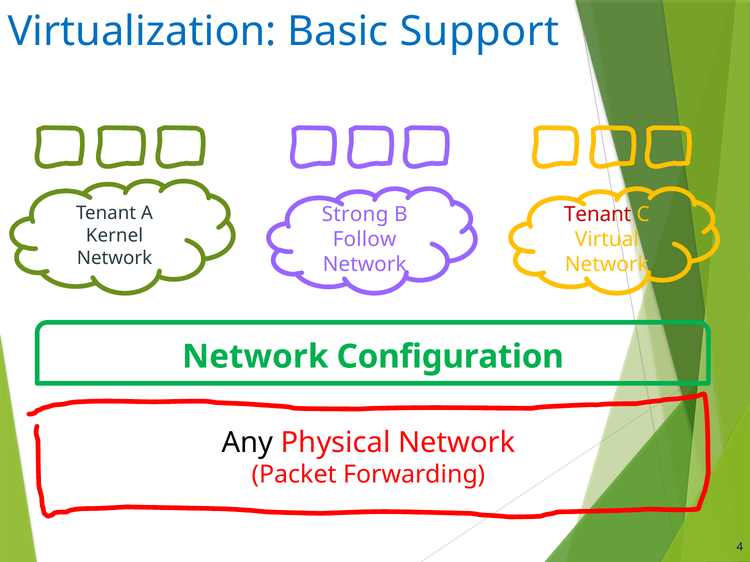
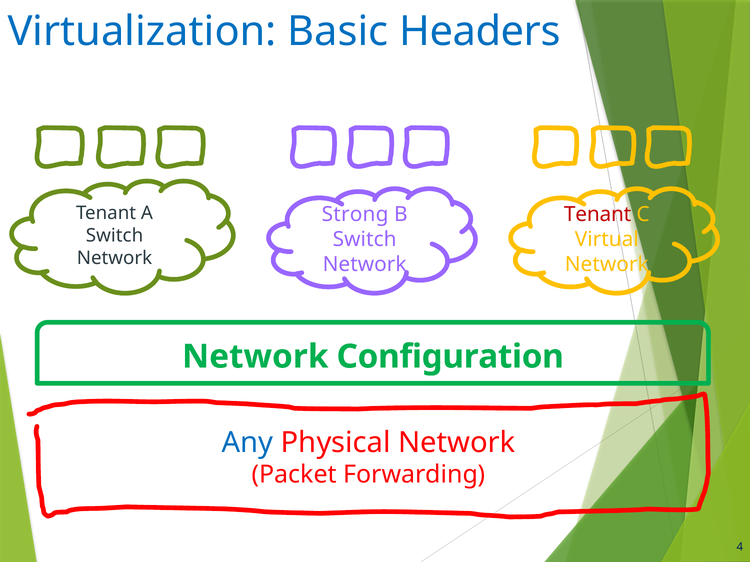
Support: Support -> Headers
Kernel at (114, 236): Kernel -> Switch
Follow at (365, 240): Follow -> Switch
Any colour: black -> blue
